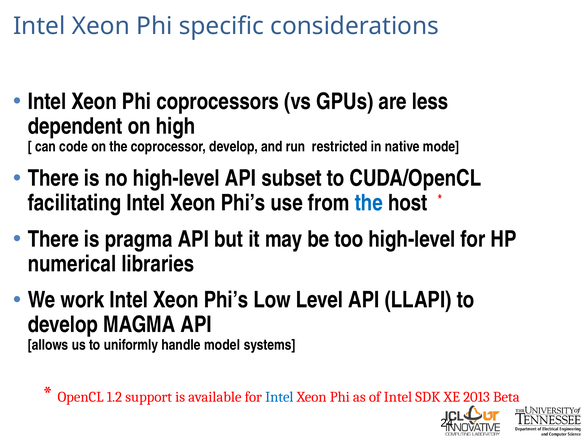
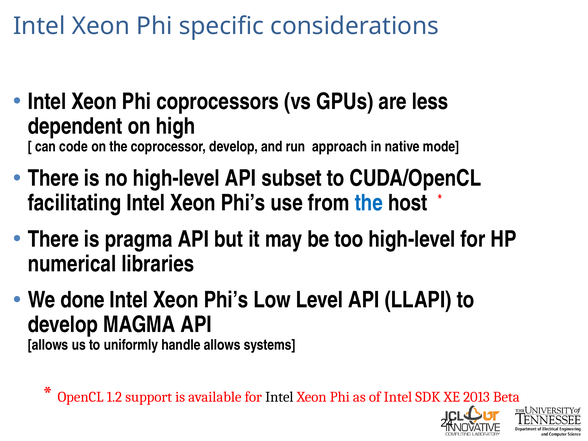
restricted: restricted -> approach
work: work -> done
handle model: model -> allows
Intel at (279, 397) colour: blue -> black
